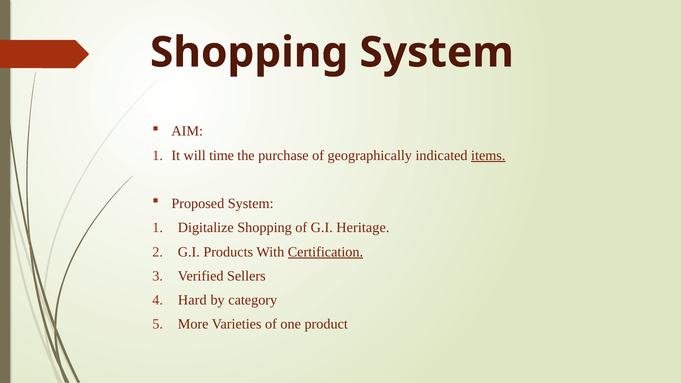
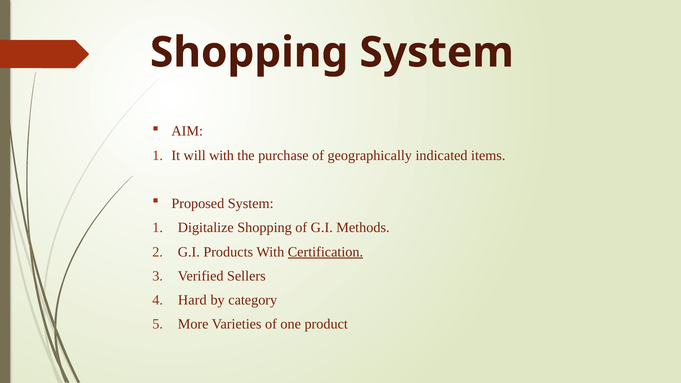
will time: time -> with
items underline: present -> none
Heritage: Heritage -> Methods
